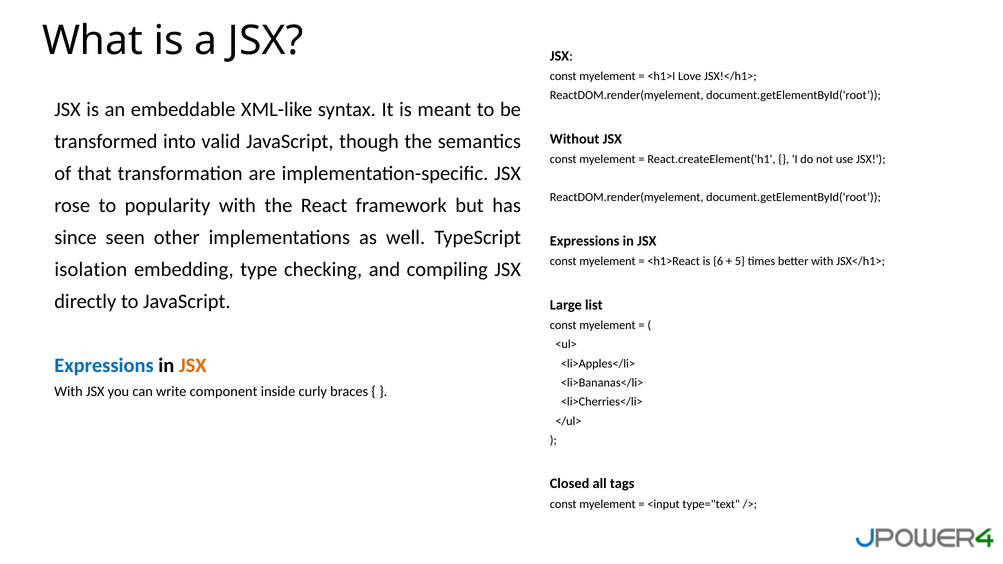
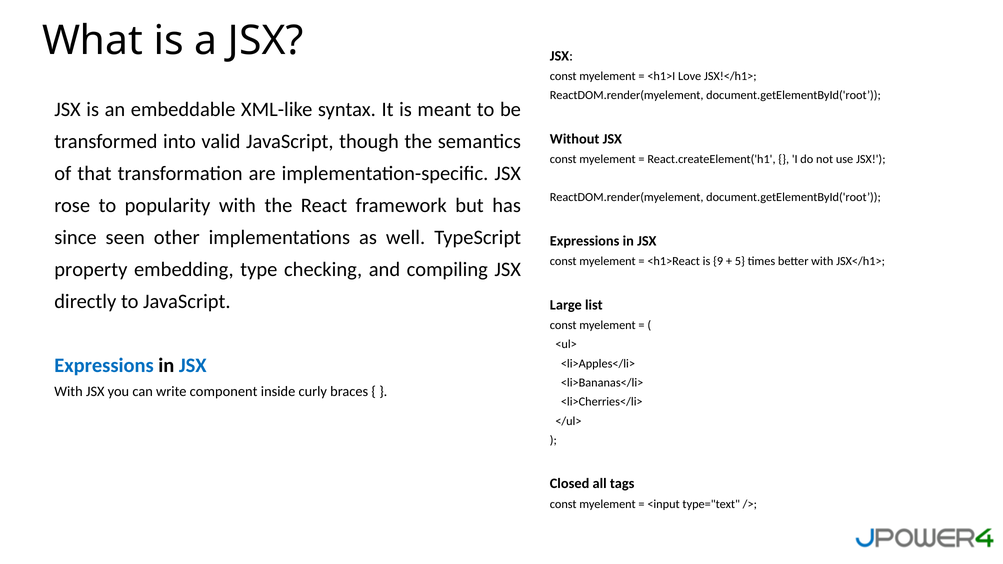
6: 6 -> 9
isolation: isolation -> property
JSX at (193, 366) colour: orange -> blue
